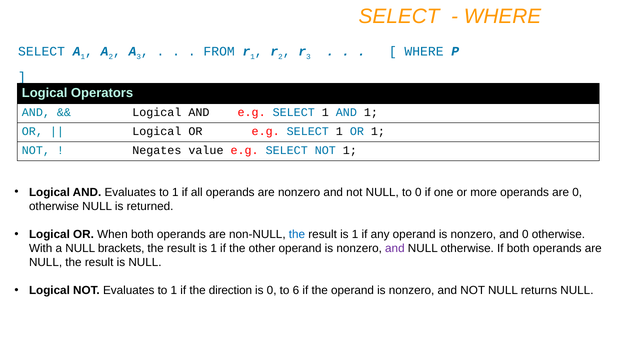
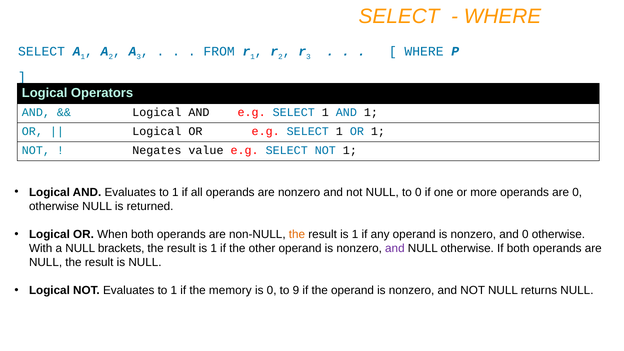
the at (297, 234) colour: blue -> orange
direction: direction -> memory
6: 6 -> 9
